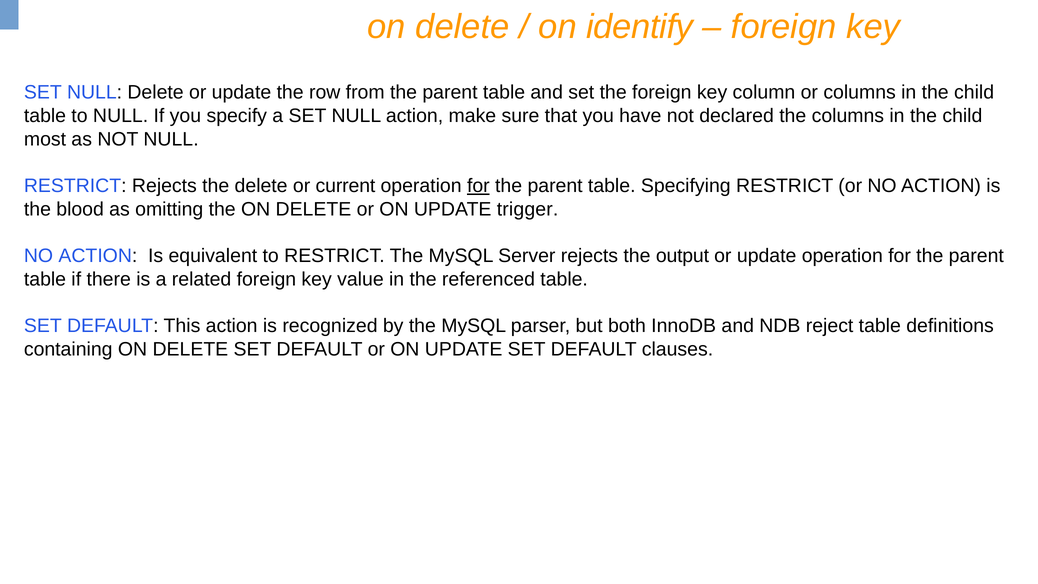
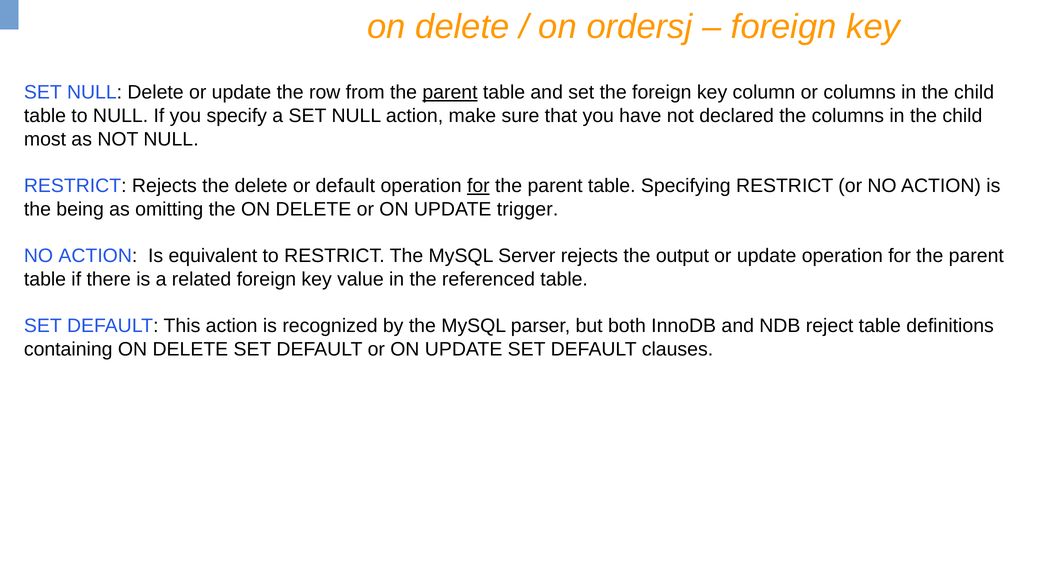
identify: identify -> ordersj
parent at (450, 92) underline: none -> present
or current: current -> default
blood: blood -> being
